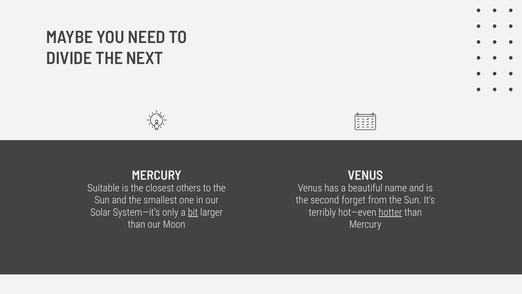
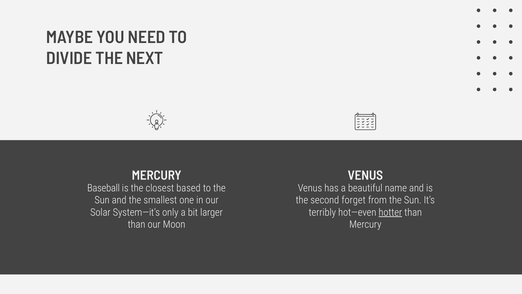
Suitable: Suitable -> Baseball
others: others -> based
bit underline: present -> none
